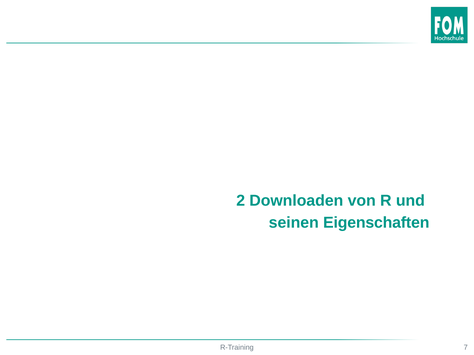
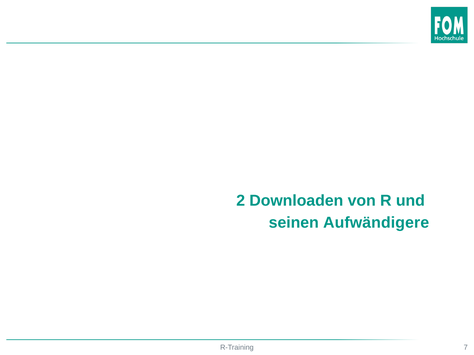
Eigenschaften: Eigenschaften -> Aufwändigere
